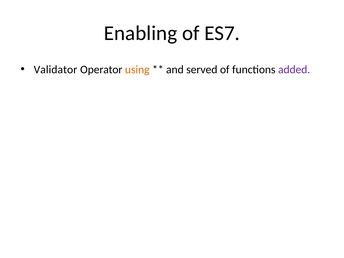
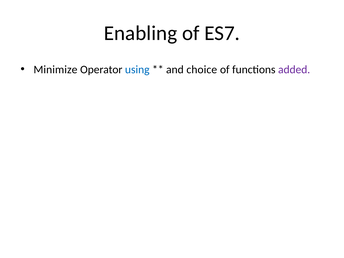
Validator: Validator -> Minimize
using colour: orange -> blue
served: served -> choice
